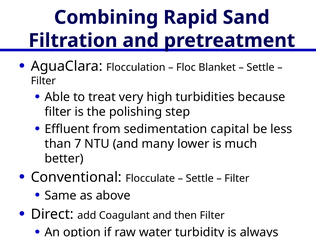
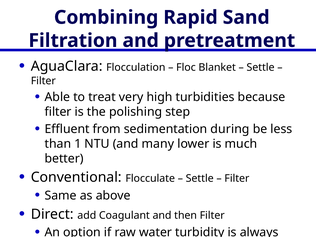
capital: capital -> during
7: 7 -> 1
